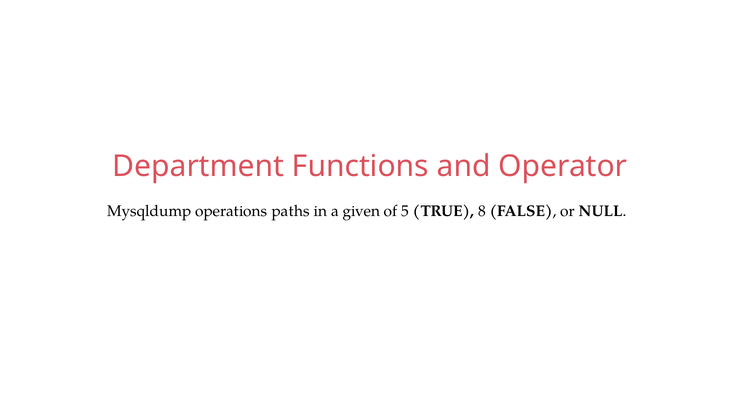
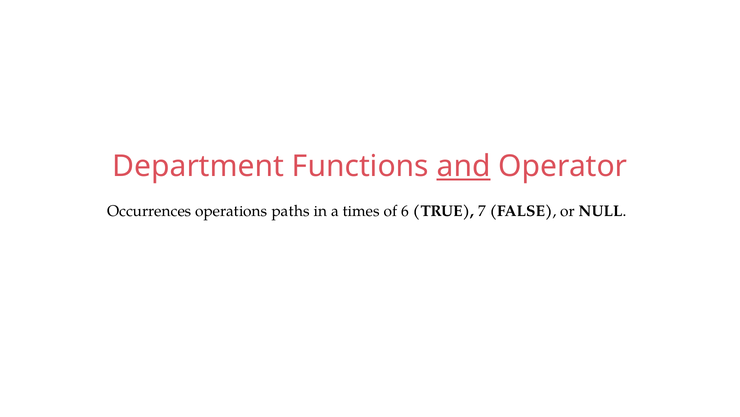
and underline: none -> present
Mysqldump: Mysqldump -> Occurrences
given: given -> times
5: 5 -> 6
8: 8 -> 7
